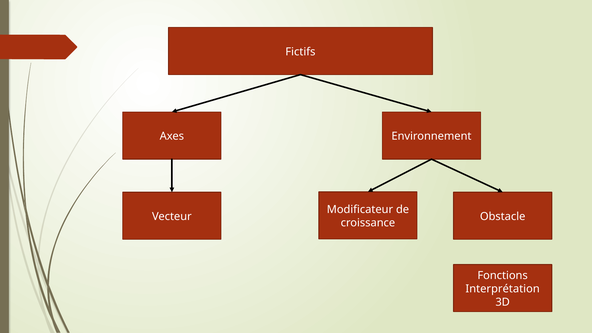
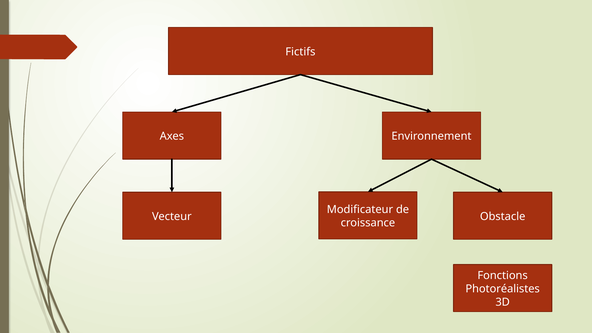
Interprétation: Interprétation -> Photoréalistes
